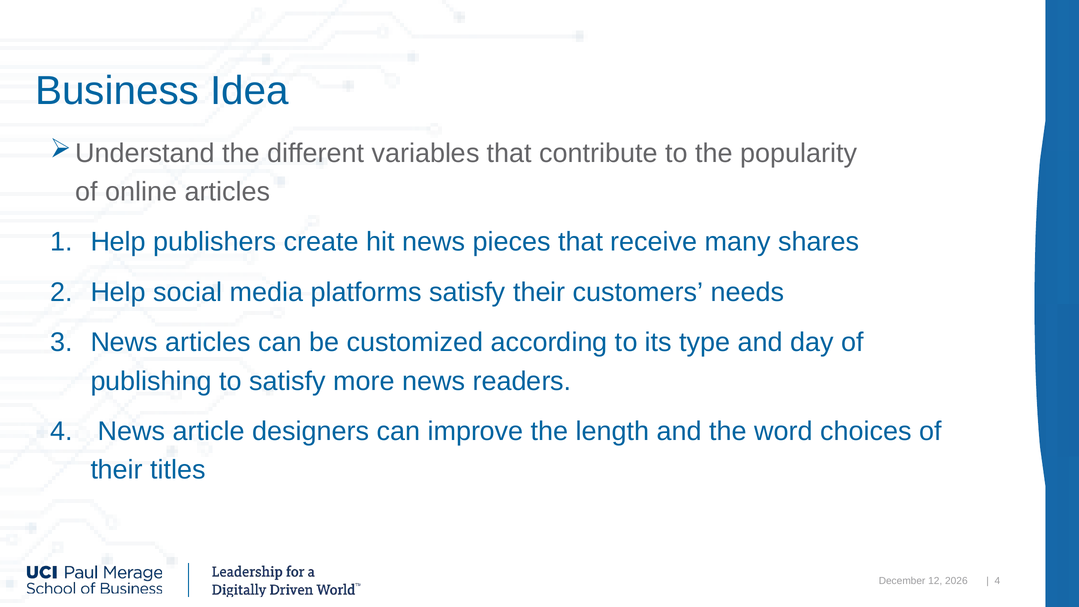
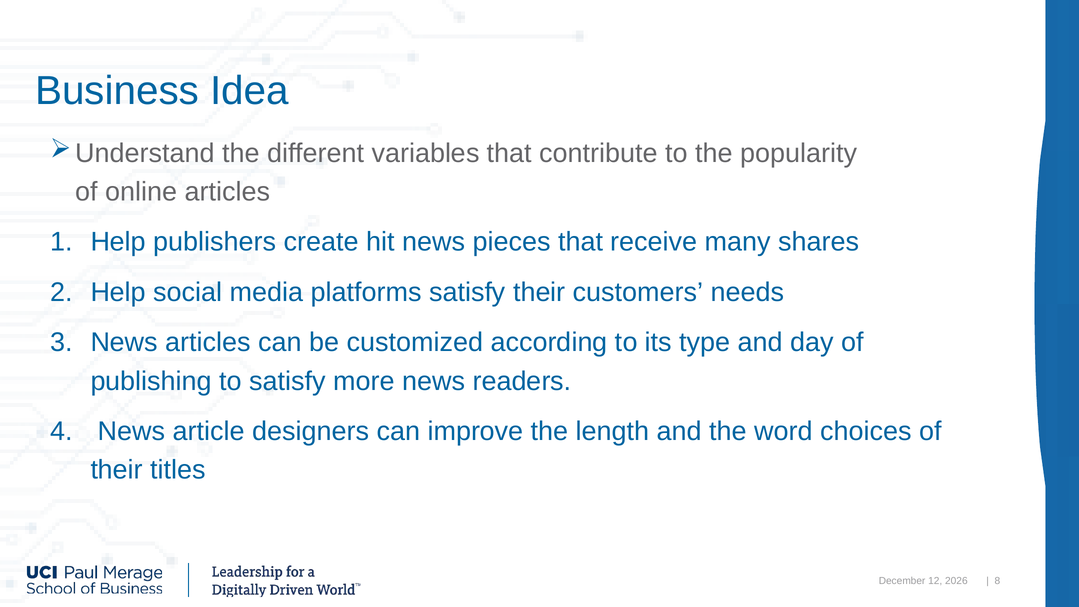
4 at (997, 581): 4 -> 8
